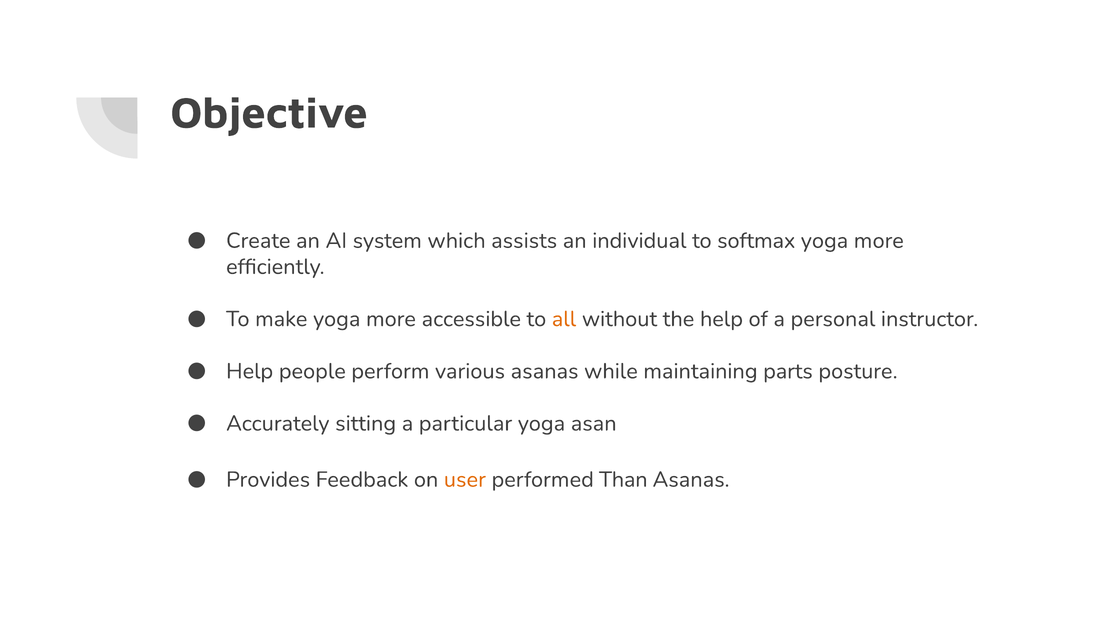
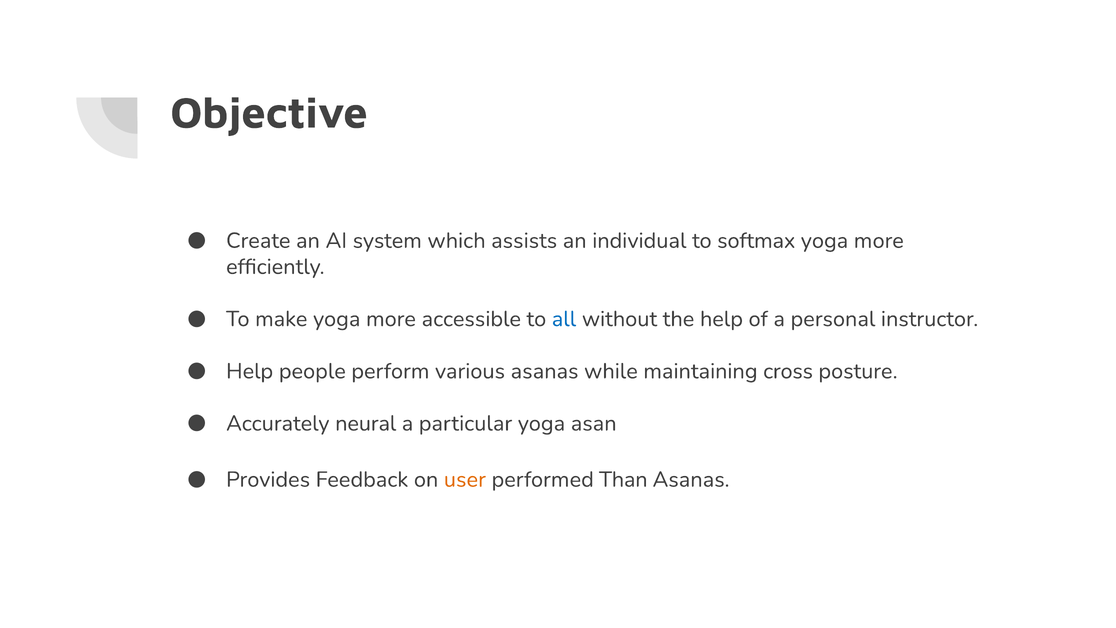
all colour: orange -> blue
parts: parts -> cross
sitting: sitting -> neural
